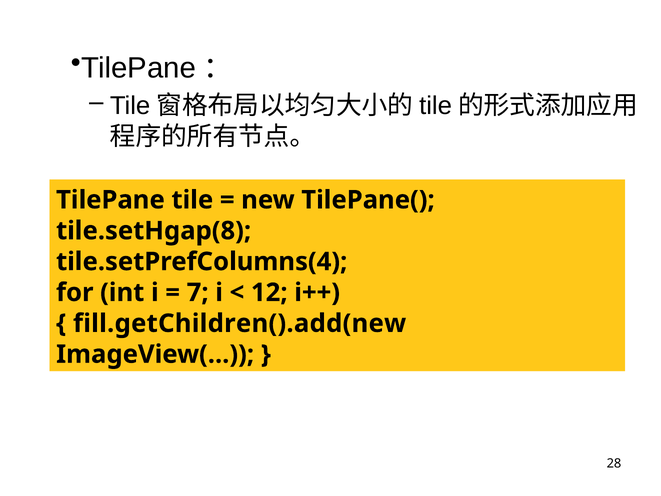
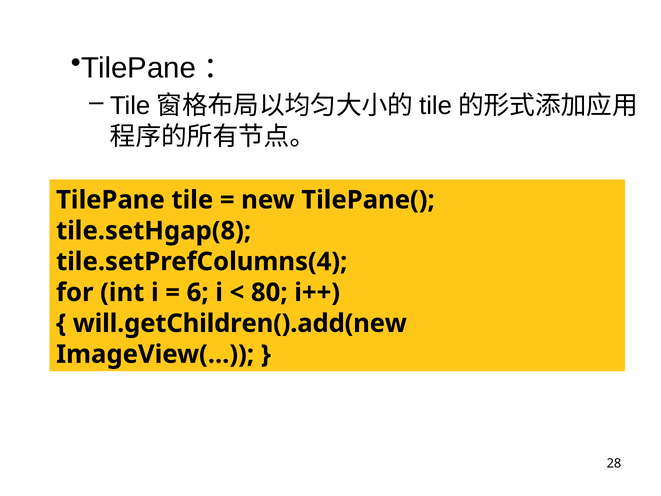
7: 7 -> 6
12: 12 -> 80
fill.getChildren().add(new: fill.getChildren().add(new -> will.getChildren().add(new
